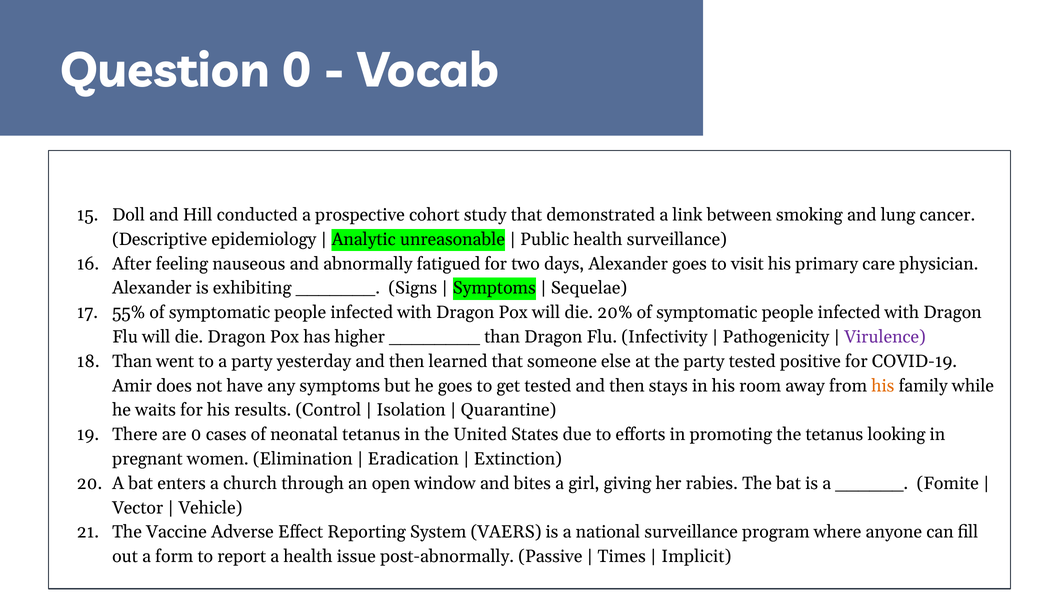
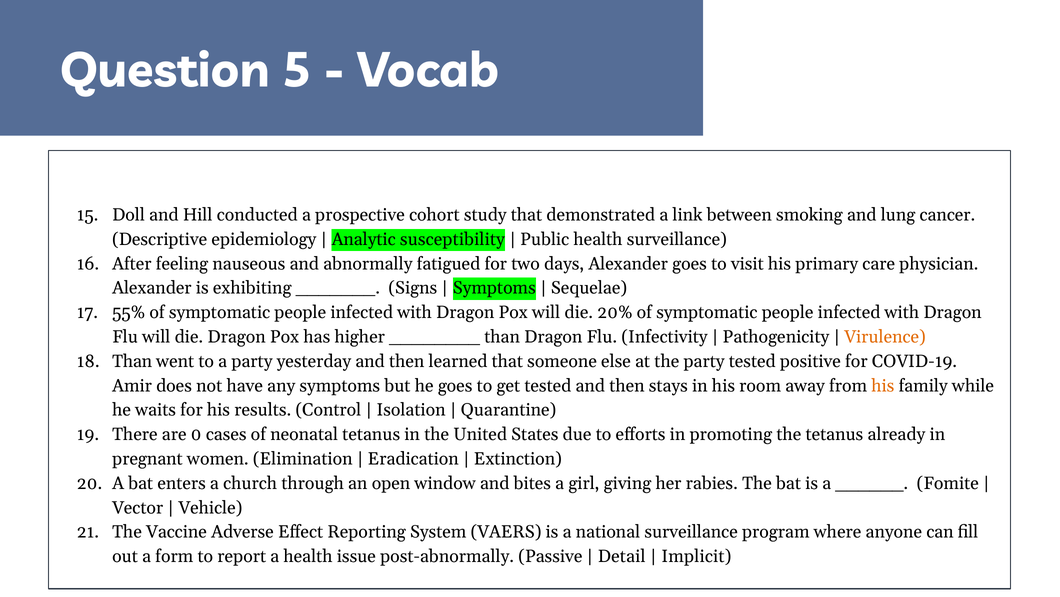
Question 0: 0 -> 5
unreasonable: unreasonable -> susceptibility
Virulence colour: purple -> orange
looking: looking -> already
Times: Times -> Detail
